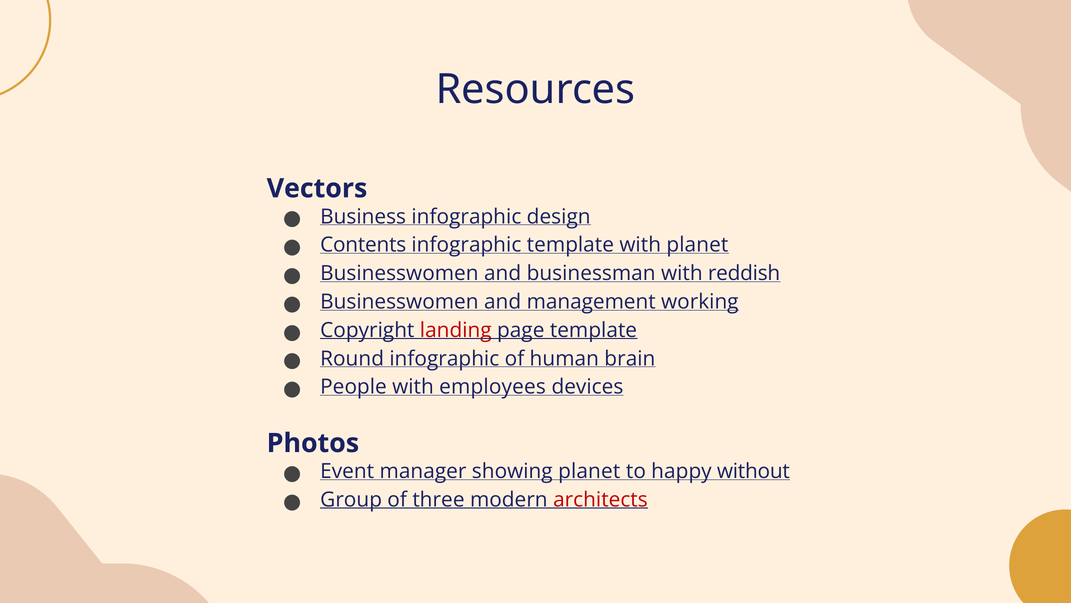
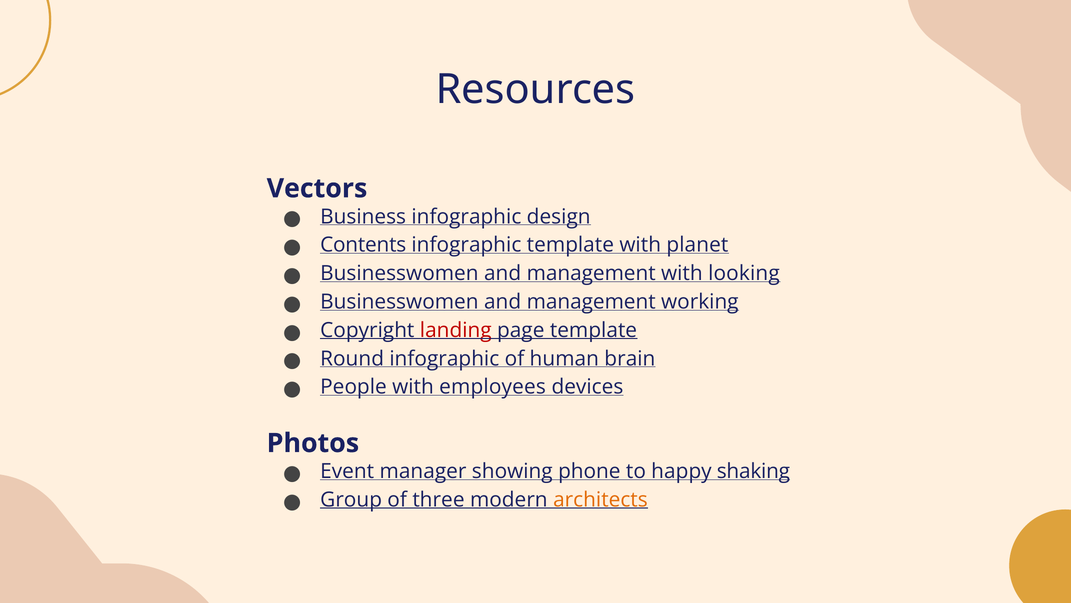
businessman at (591, 273): businessman -> management
reddish: reddish -> looking
showing planet: planet -> phone
without: without -> shaking
architects colour: red -> orange
